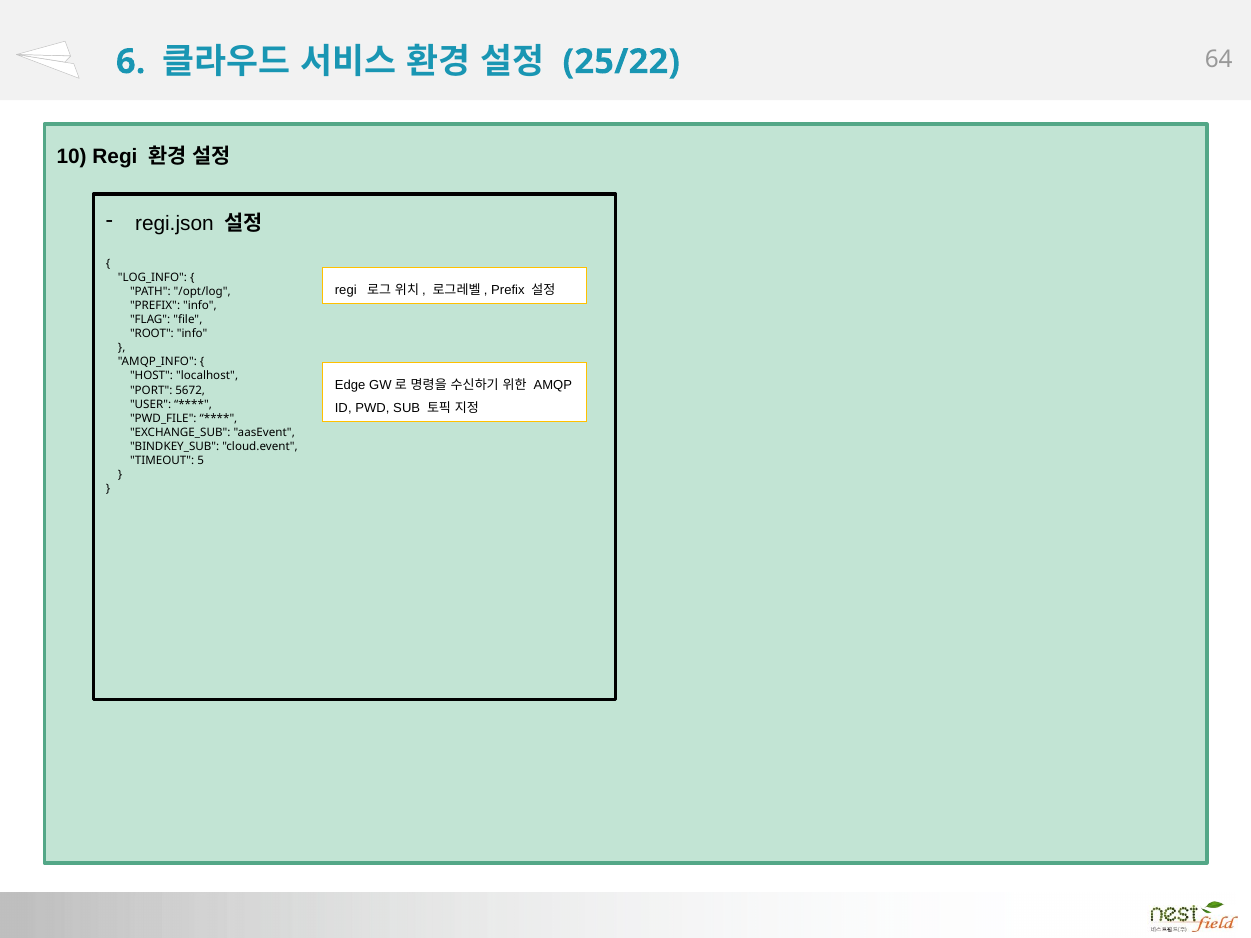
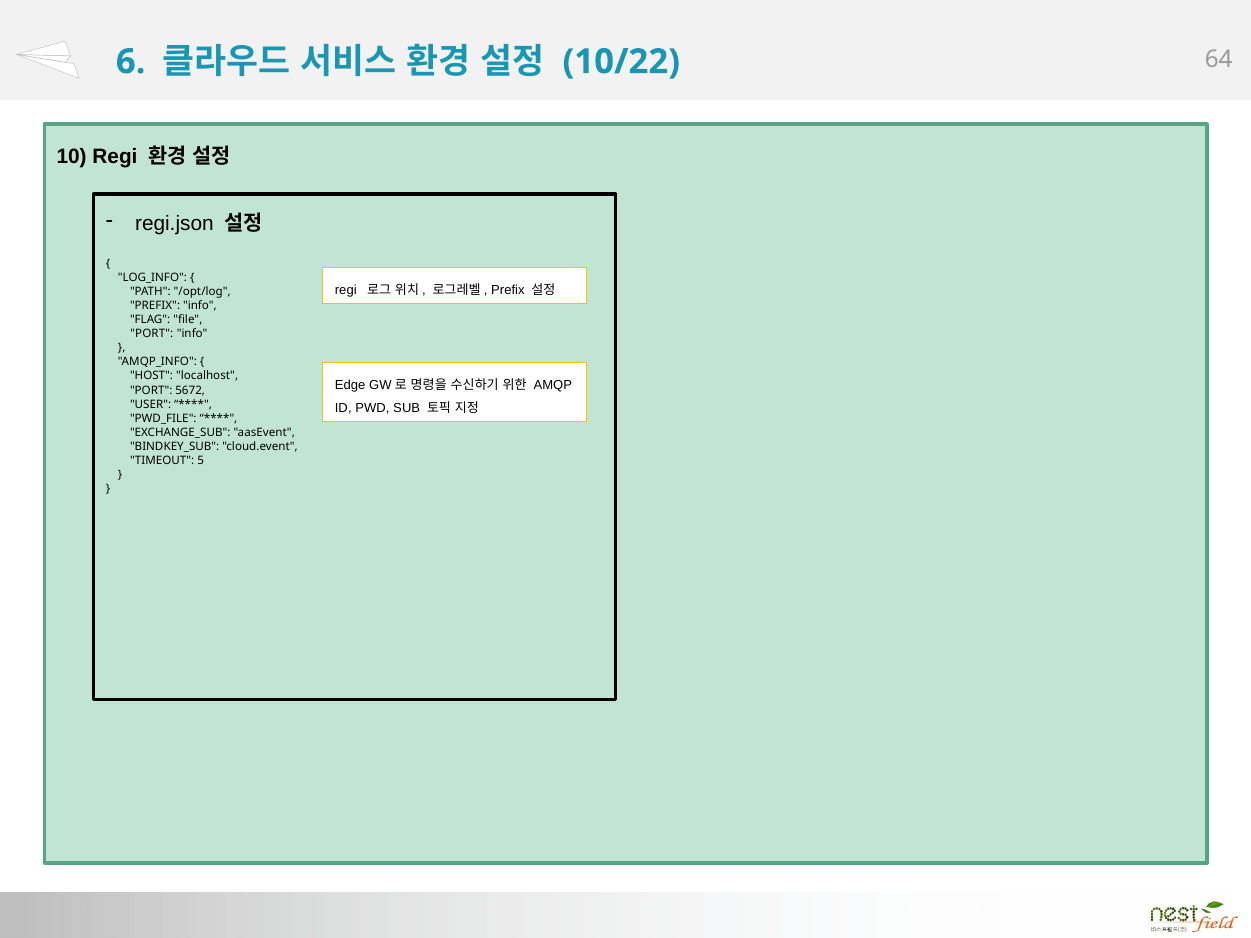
25/22: 25/22 -> 10/22
ROOT at (152, 334): ROOT -> PORT
